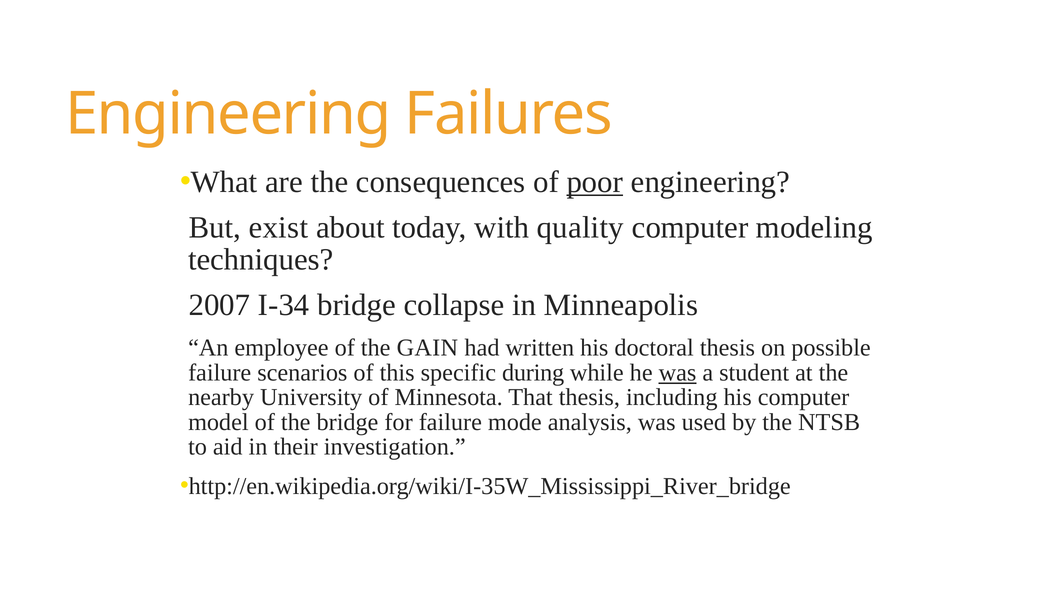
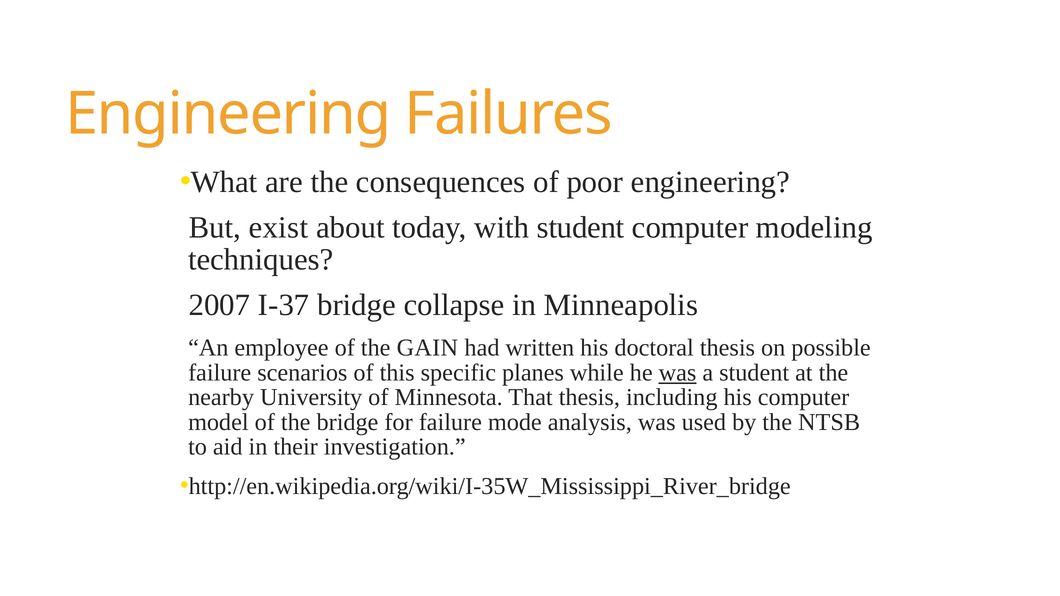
poor underline: present -> none
with quality: quality -> student
I-34: I-34 -> I-37
during: during -> planes
